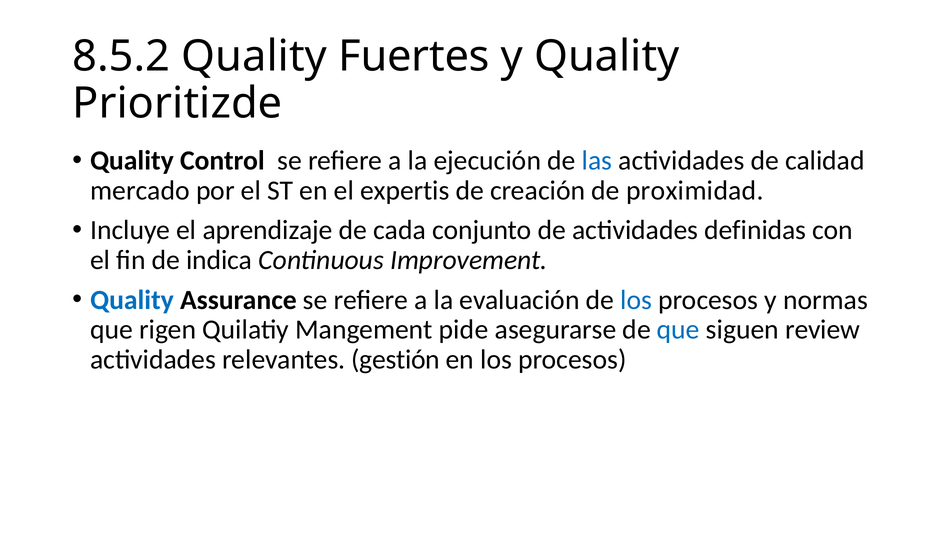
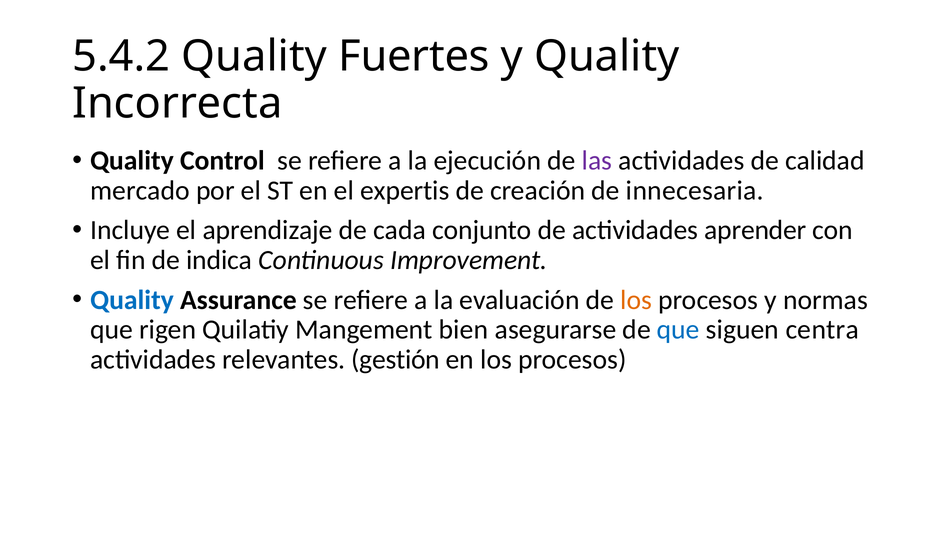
8.5.2: 8.5.2 -> 5.4.2
Prioritizde: Prioritizde -> Incorrecta
las colour: blue -> purple
proximidad: proximidad -> innecesaria
definidas: definidas -> aprender
los at (636, 300) colour: blue -> orange
pide: pide -> bien
review: review -> centra
